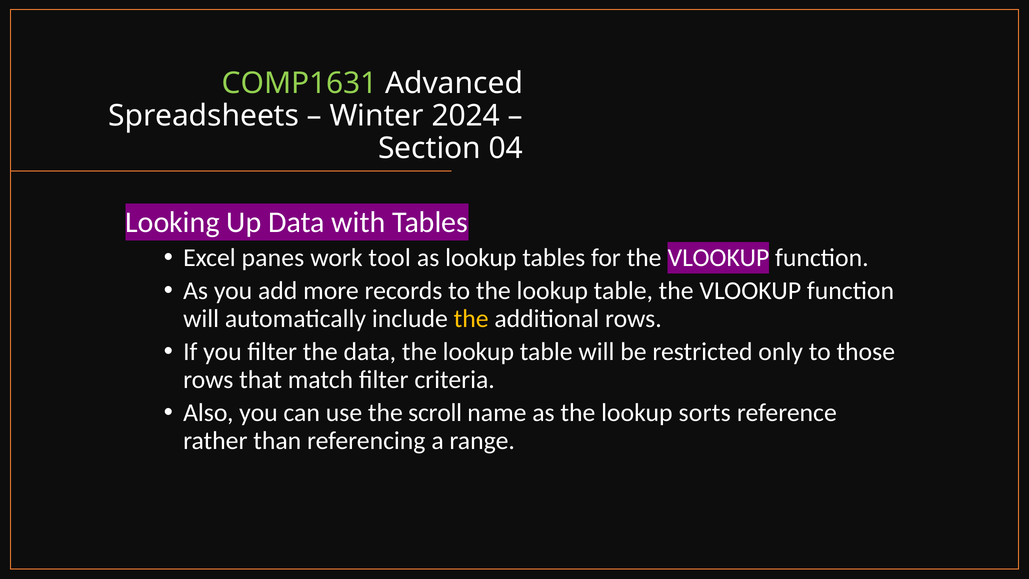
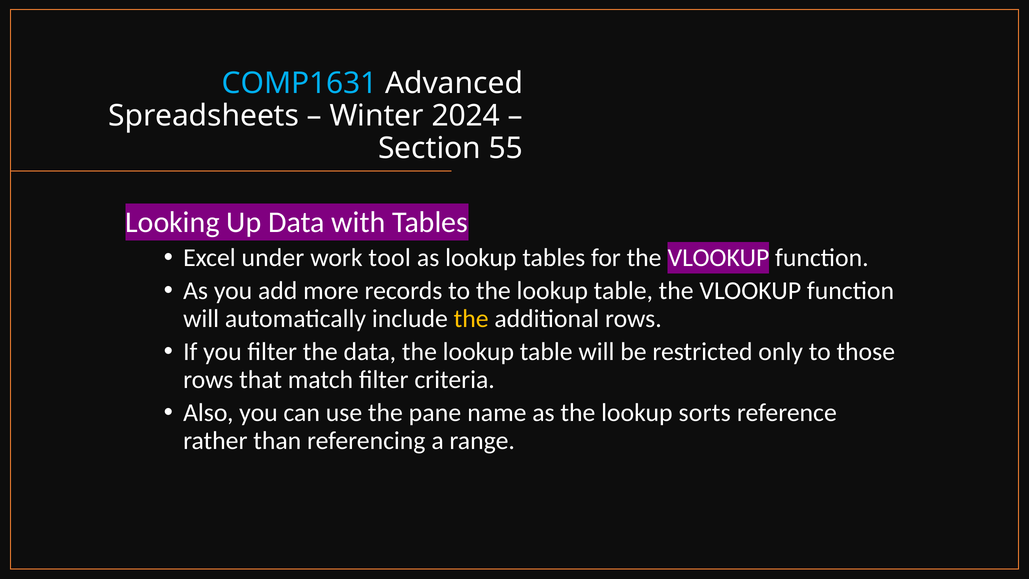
COMP1631 colour: light green -> light blue
04: 04 -> 55
panes: panes -> under
scroll: scroll -> pane
